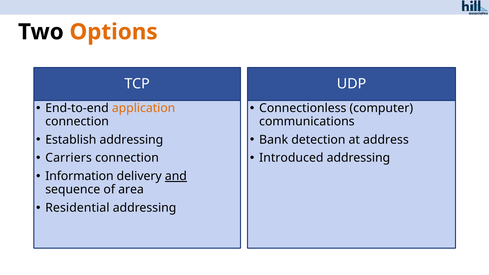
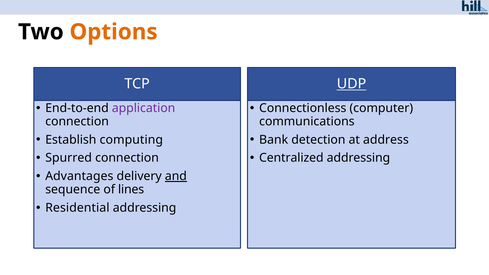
UDP underline: none -> present
application colour: orange -> purple
Establish addressing: addressing -> computing
Carriers: Carriers -> Spurred
Introduced: Introduced -> Centralized
Information: Information -> Advantages
area: area -> lines
